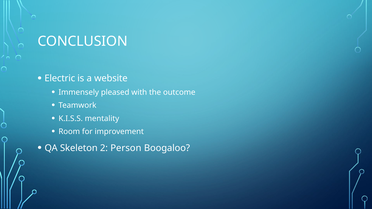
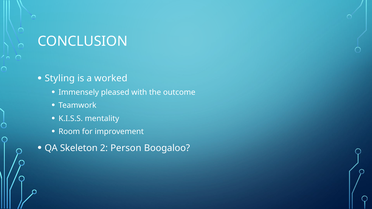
Electric: Electric -> Styling
website: website -> worked
